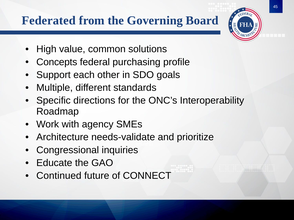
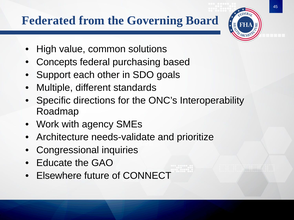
profile: profile -> based
Continued: Continued -> Elsewhere
